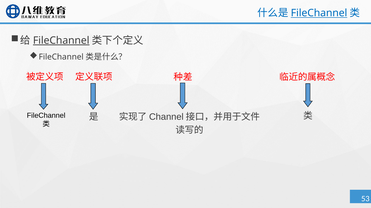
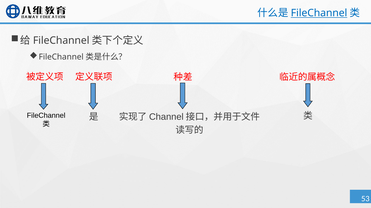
FileChannel at (61, 41) underline: present -> none
